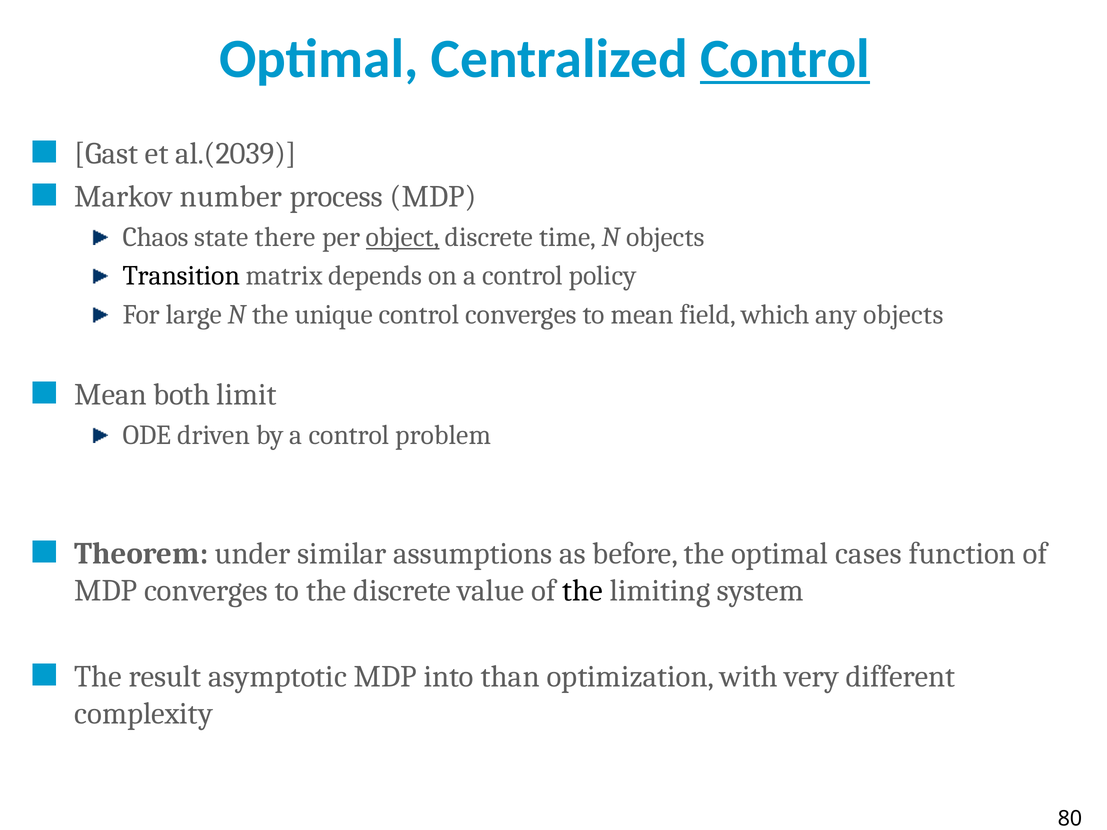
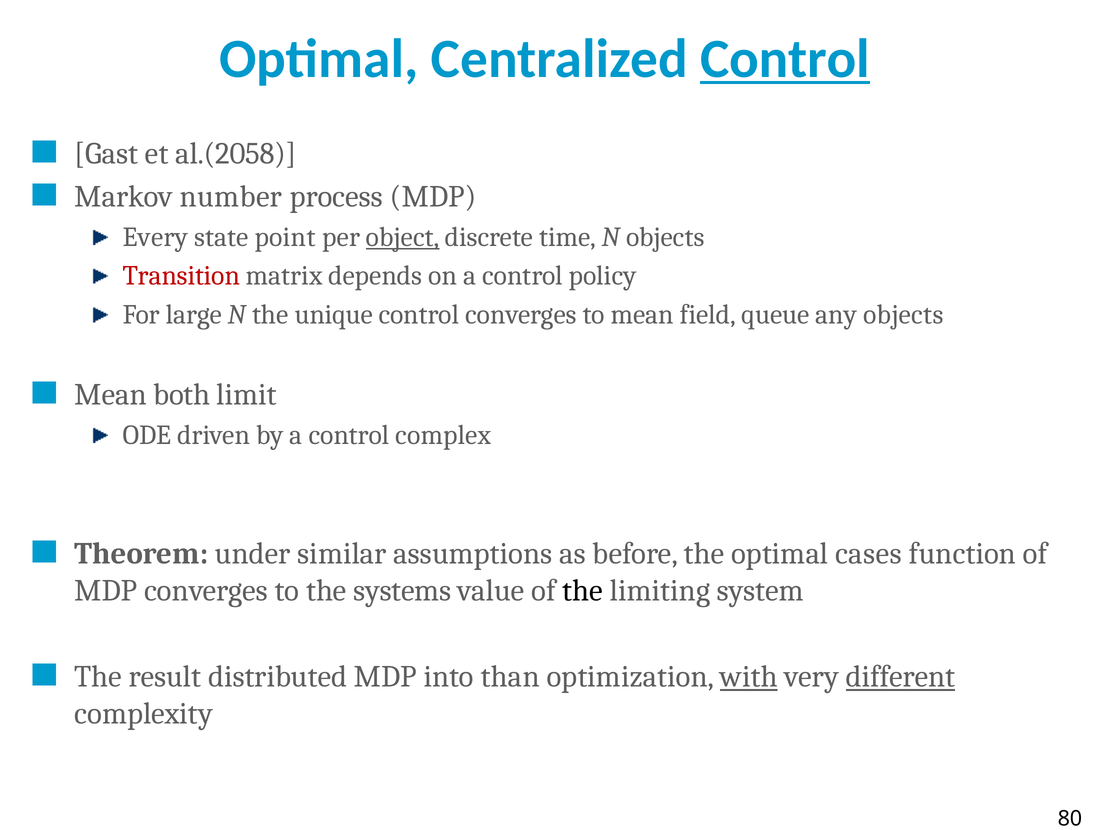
al.(2039: al.(2039 -> al.(2058
Chaos: Chaos -> Every
there: there -> point
Transition colour: black -> red
which: which -> queue
problem: problem -> complex
the discrete: discrete -> systems
asymptotic: asymptotic -> distributed
with underline: none -> present
different underline: none -> present
